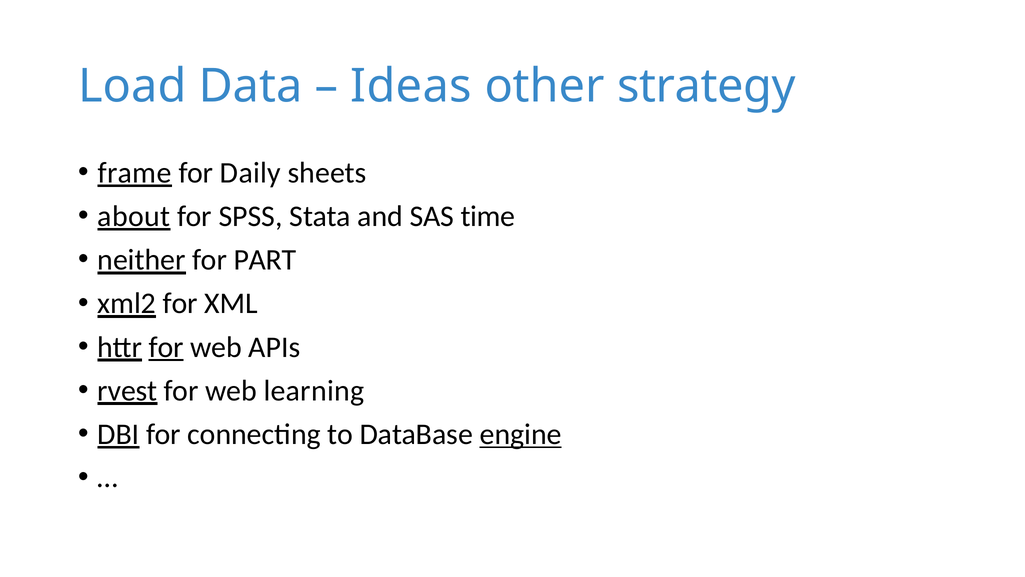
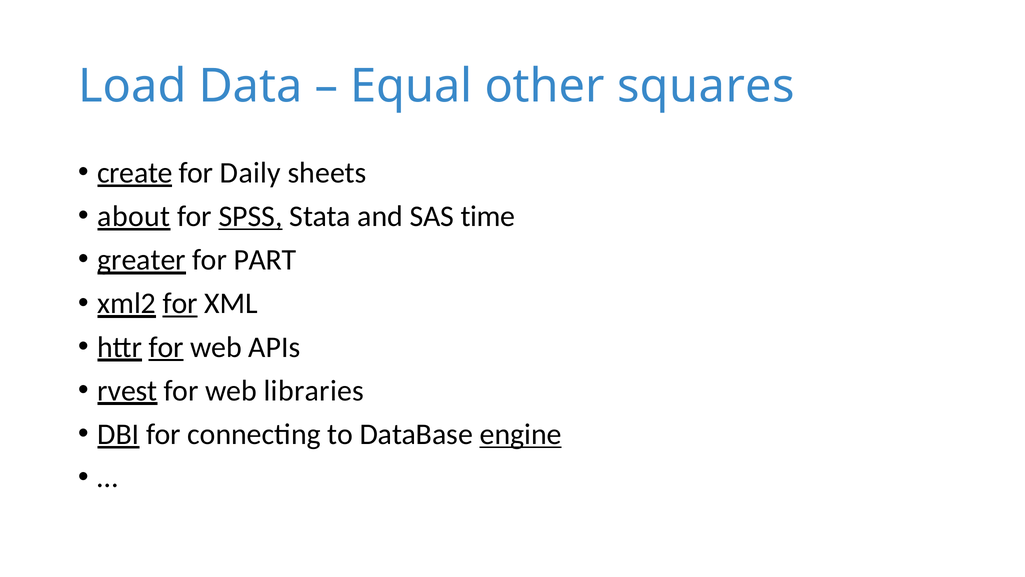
Ideas: Ideas -> Equal
strategy: strategy -> squares
frame: frame -> create
SPSS underline: none -> present
neither: neither -> greater
for at (180, 303) underline: none -> present
learning: learning -> libraries
